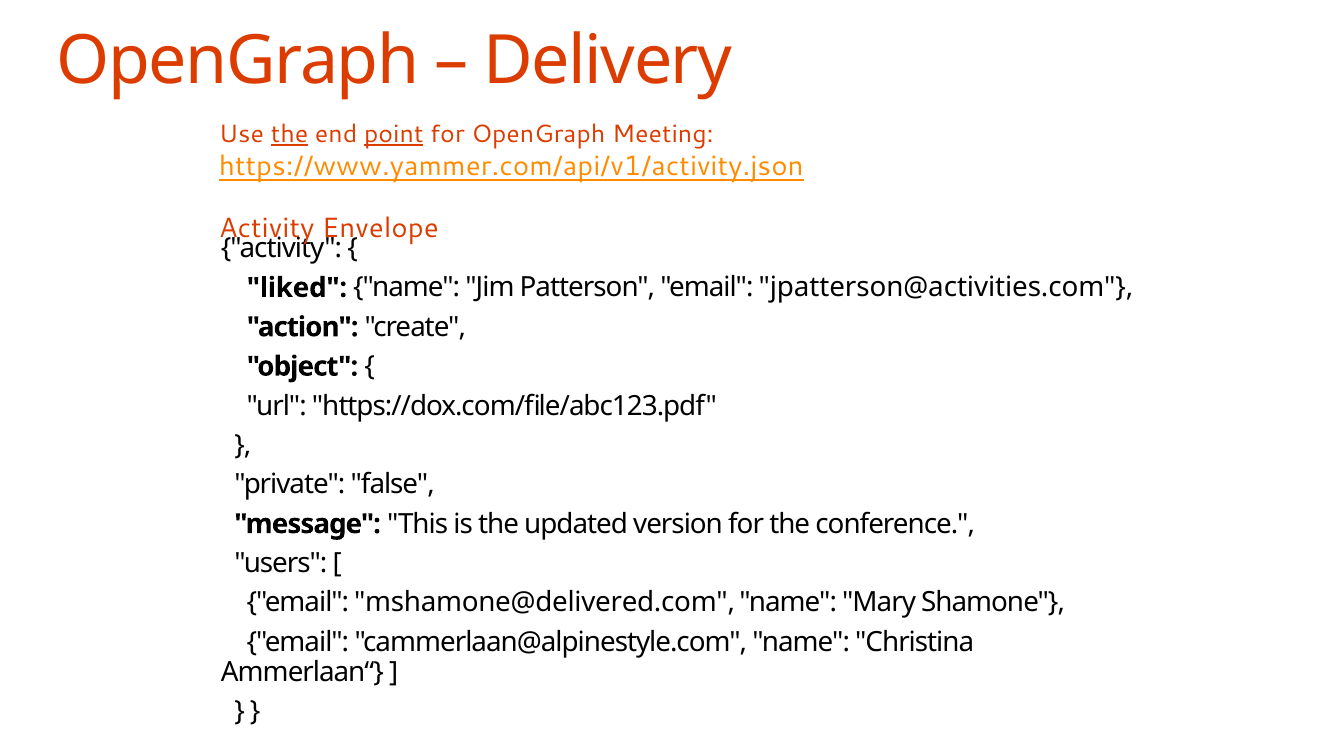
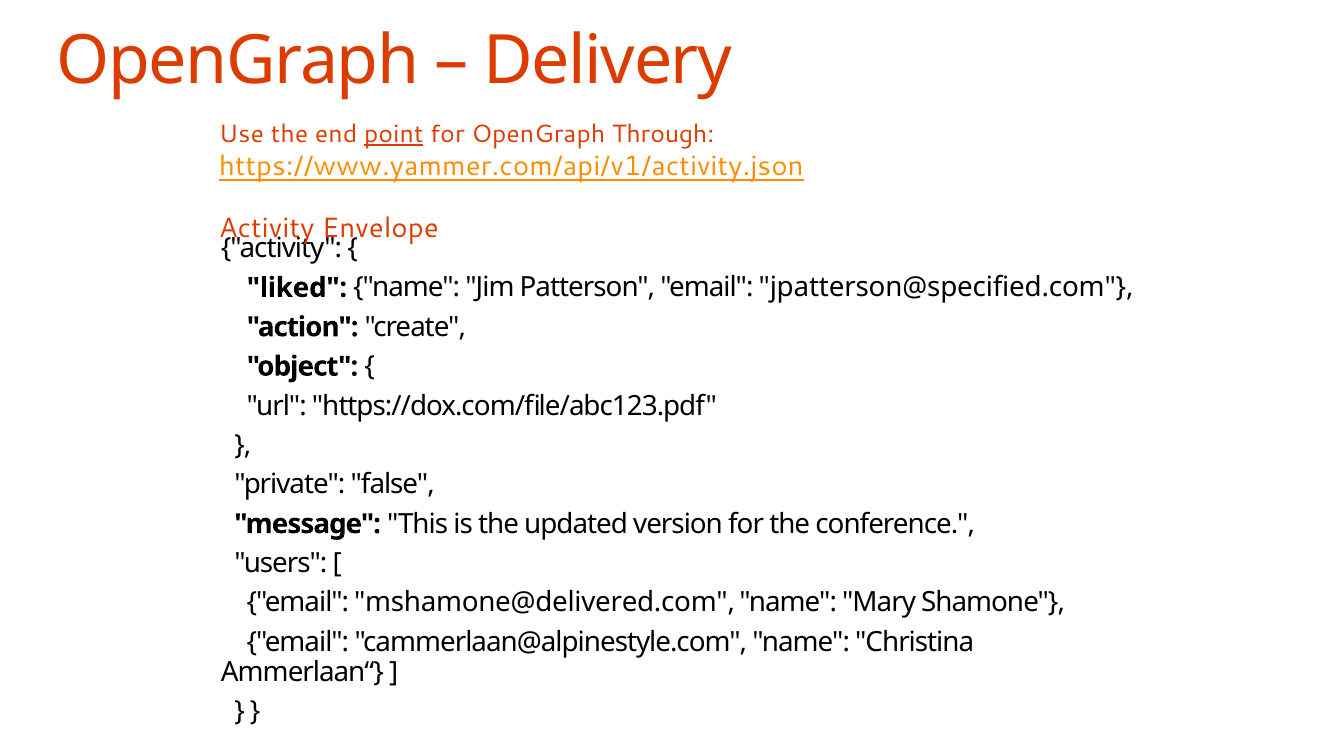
the at (290, 134) underline: present -> none
Meeting: Meeting -> Through
jpatterson@activities.com: jpatterson@activities.com -> jpatterson@specified.com
